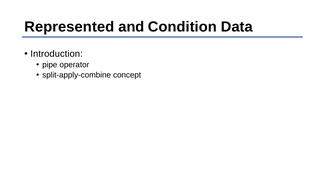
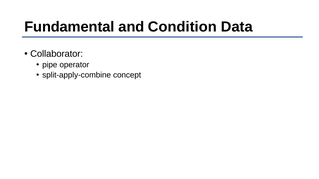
Represented: Represented -> Fundamental
Introduction: Introduction -> Collaborator
